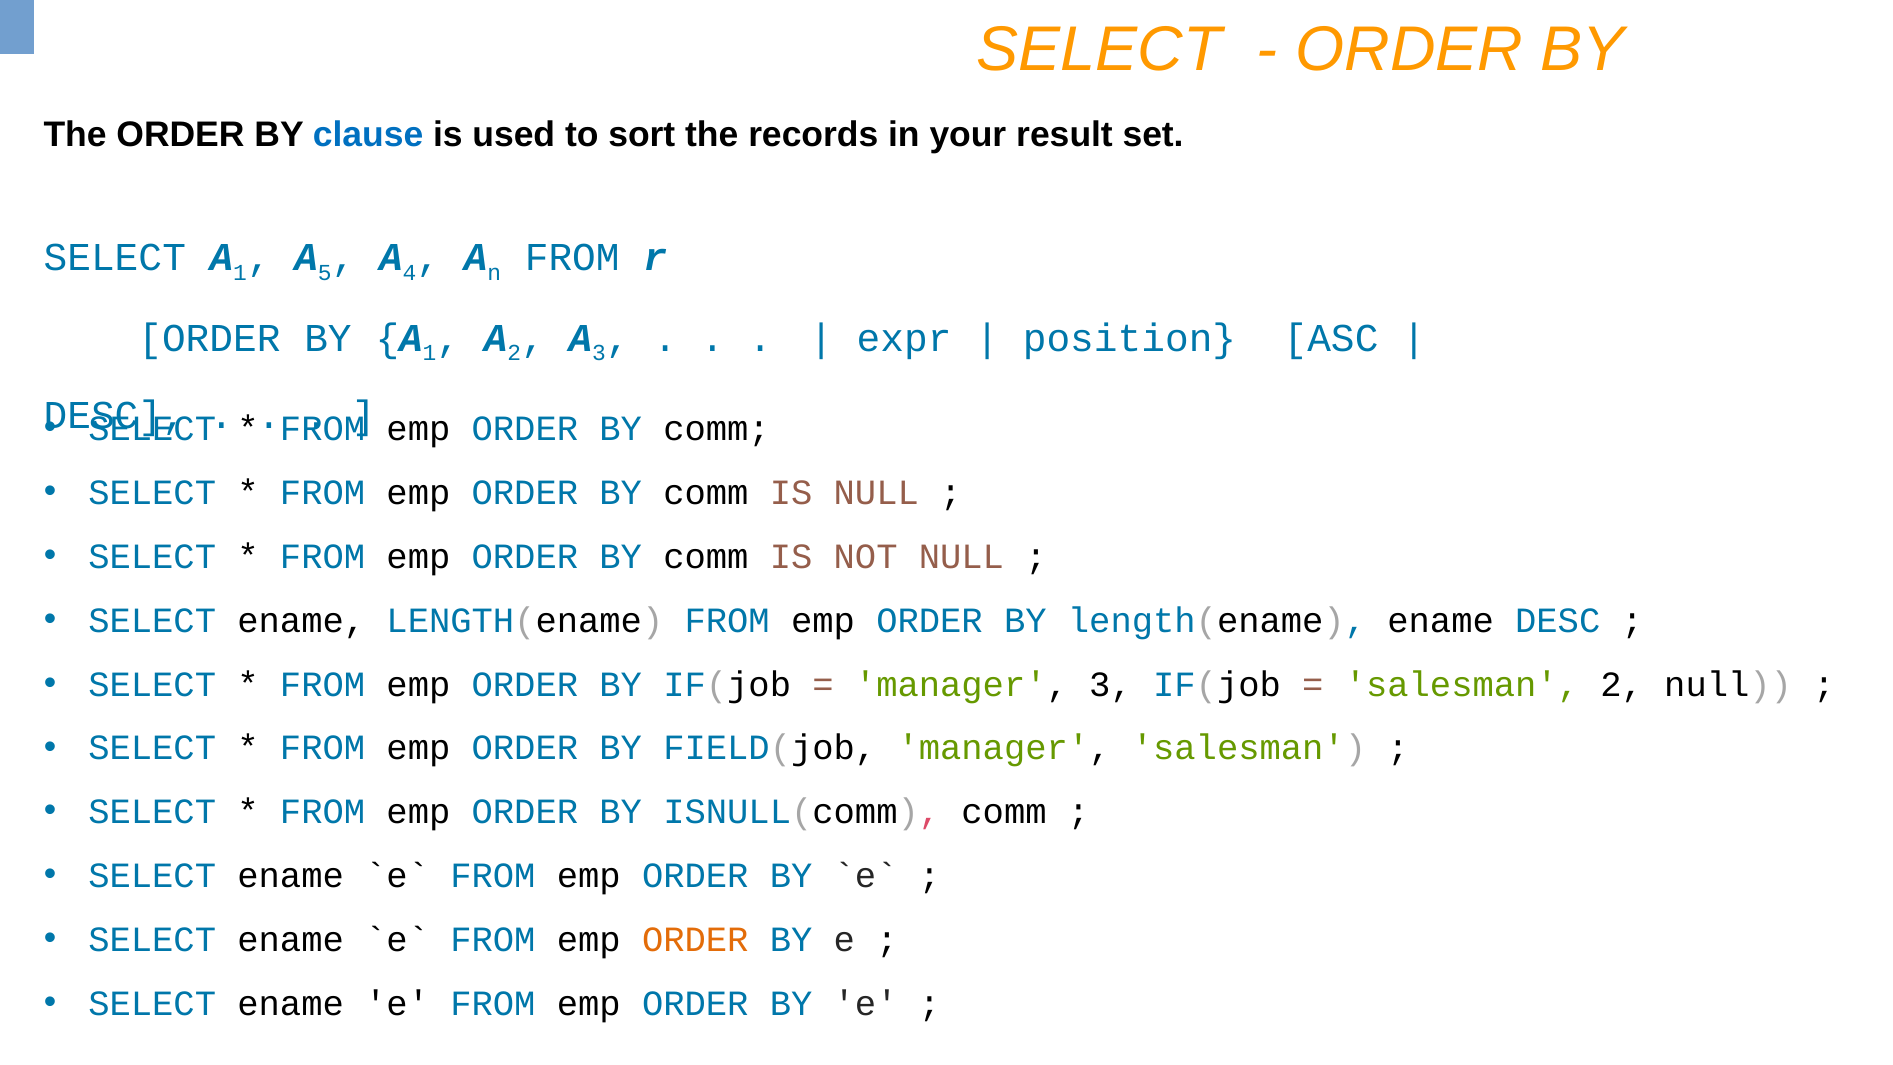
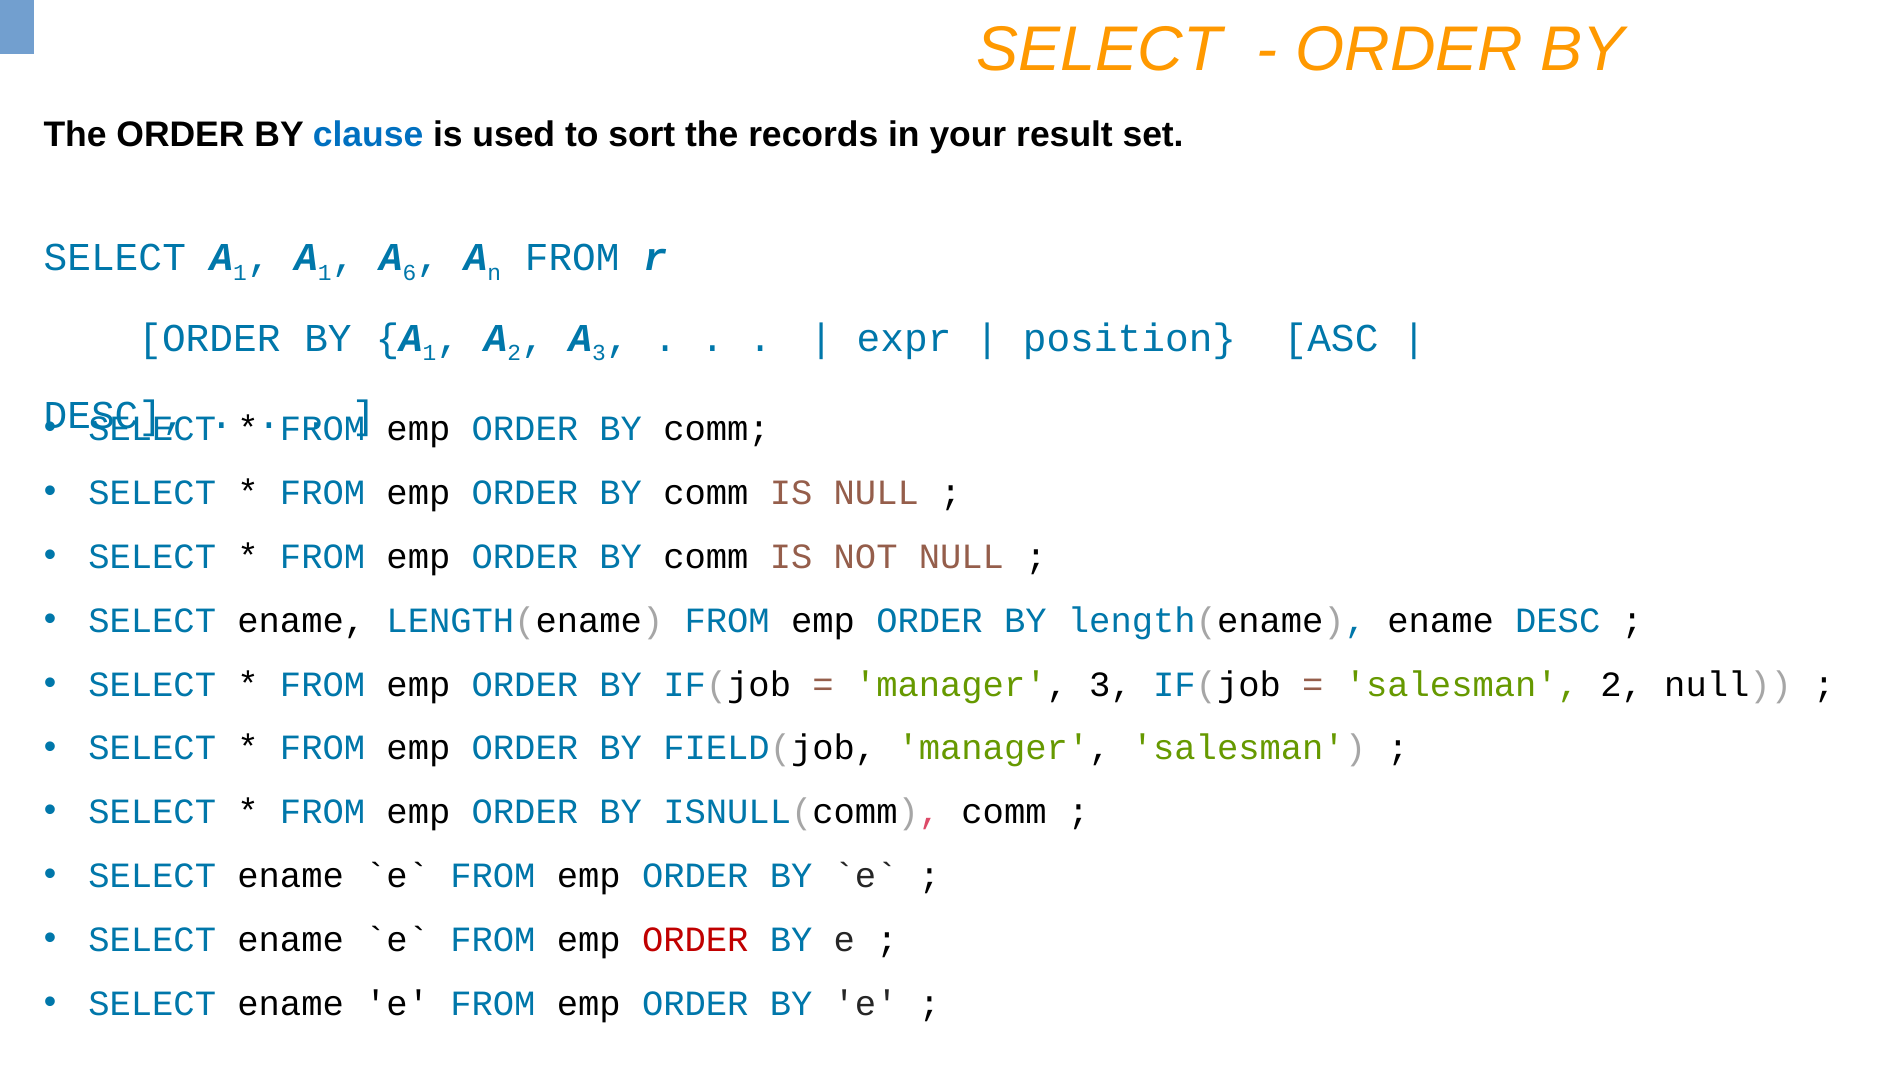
5 at (325, 273): 5 -> 1
4: 4 -> 6
ORDER at (695, 940) colour: orange -> red
